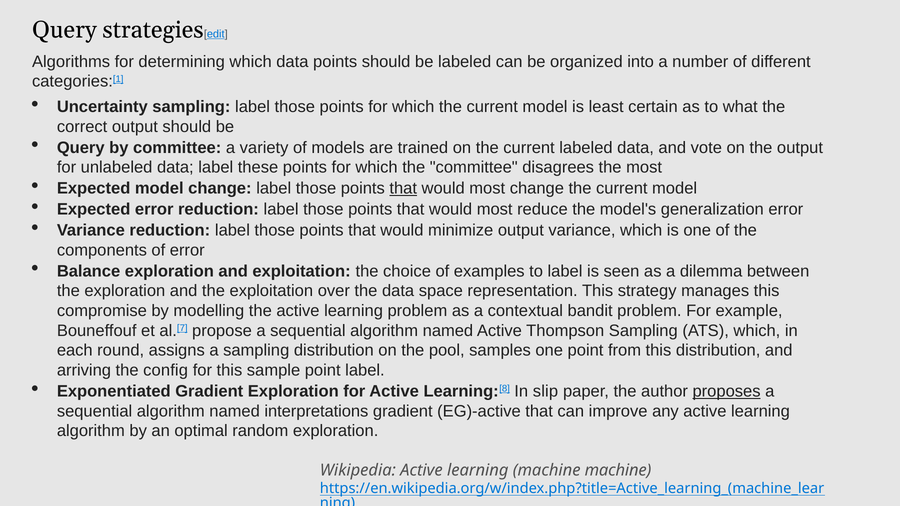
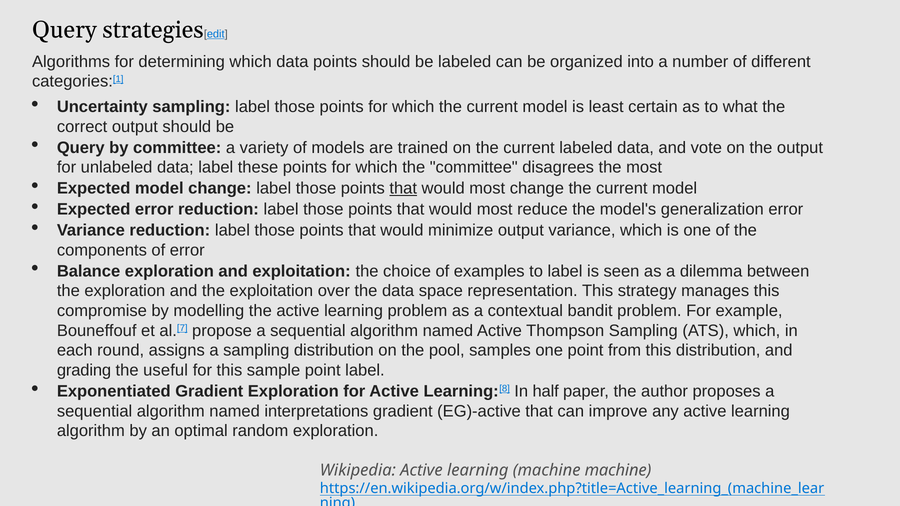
arriving: arriving -> grading
config: config -> useful
slip: slip -> half
proposes underline: present -> none
